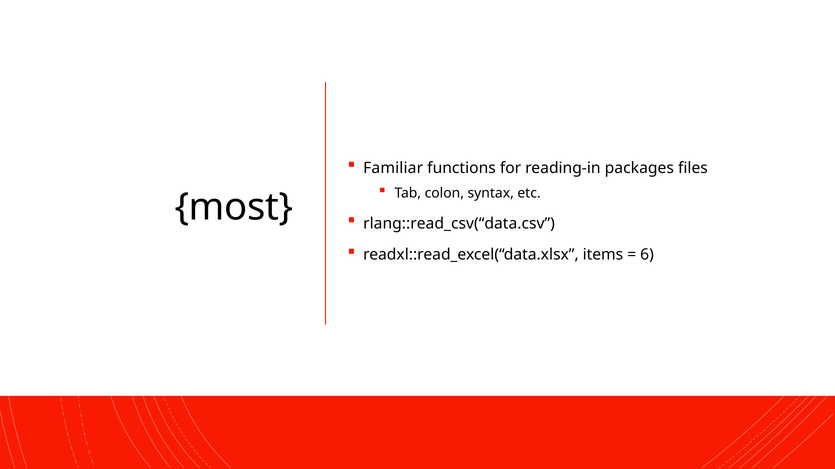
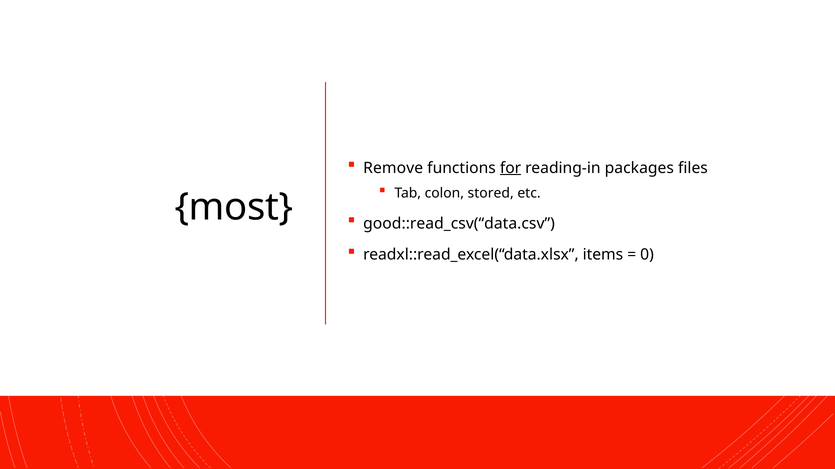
Familiar: Familiar -> Remove
for underline: none -> present
syntax: syntax -> stored
rlang::read_csv(“data.csv: rlang::read_csv(“data.csv -> good::read_csv(“data.csv
6: 6 -> 0
